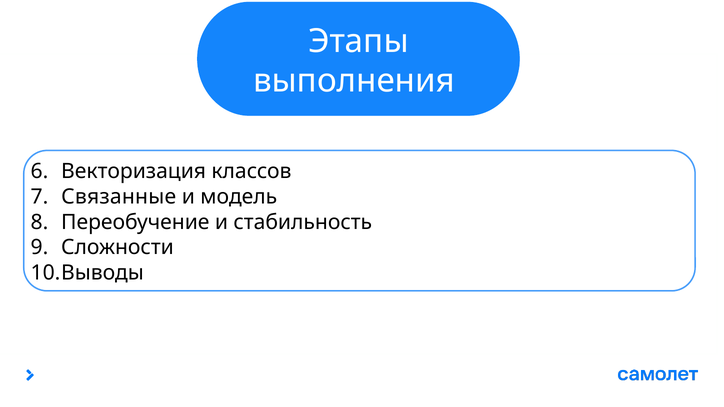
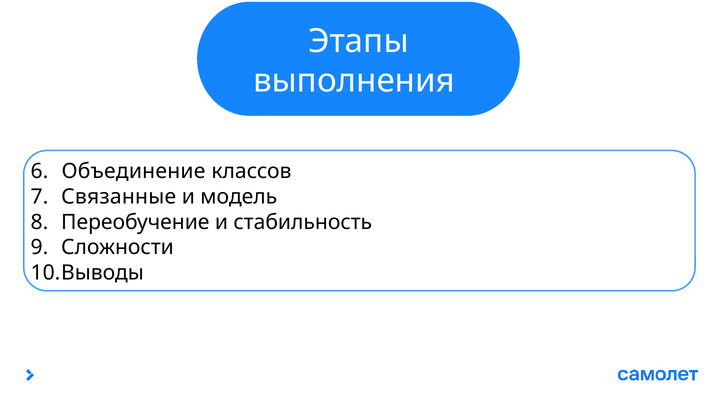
Векторизация: Векторизация -> Объединение
